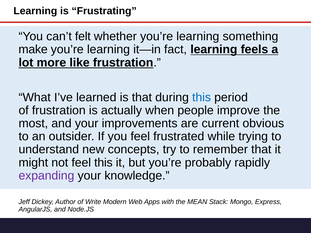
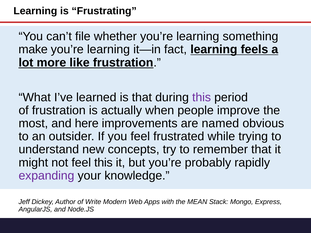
felt: felt -> file
this at (202, 97) colour: blue -> purple
and your: your -> here
current: current -> named
